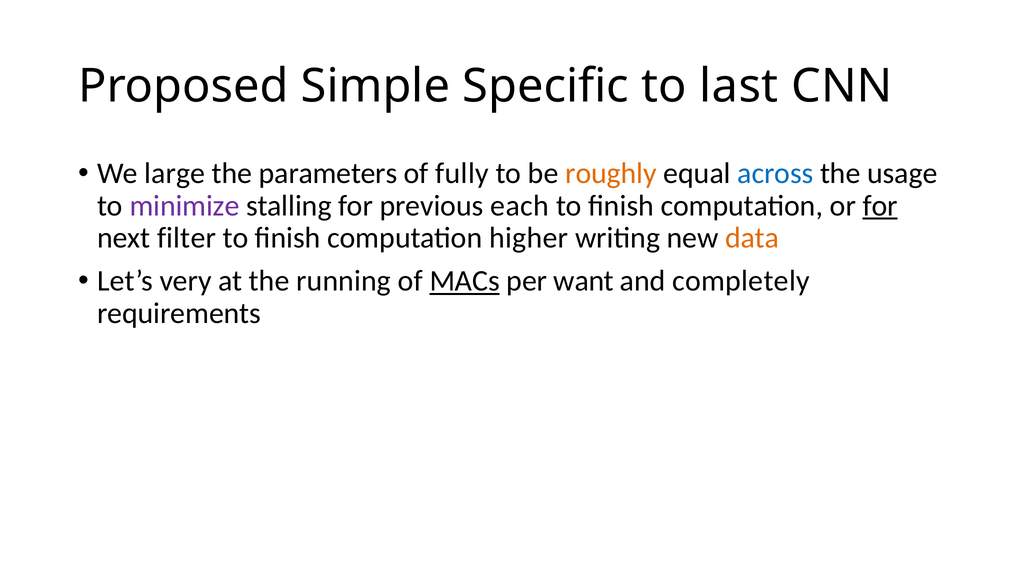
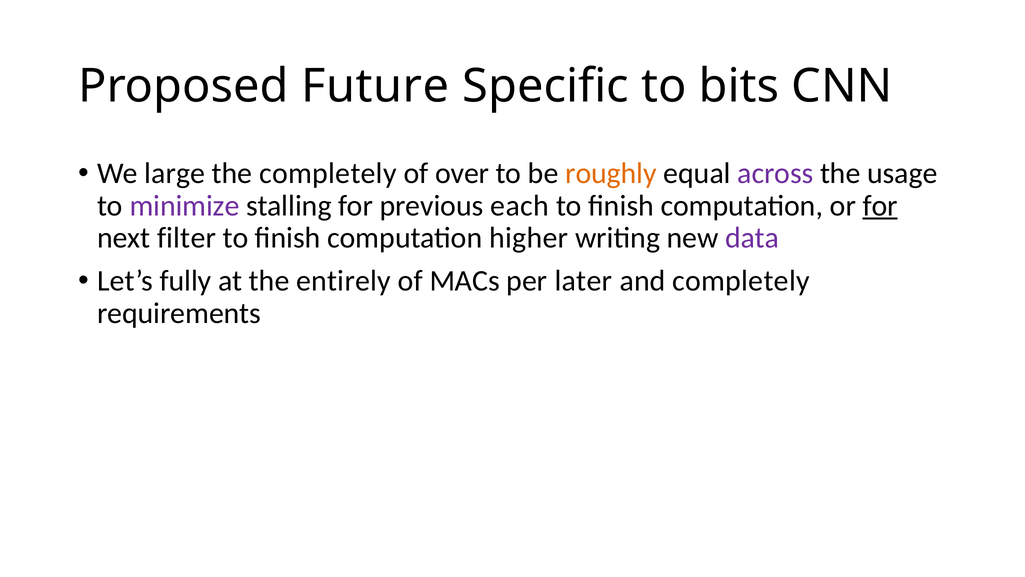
Simple: Simple -> Future
last: last -> bits
the parameters: parameters -> completely
fully: fully -> over
across colour: blue -> purple
data colour: orange -> purple
very: very -> fully
running: running -> entirely
MACs underline: present -> none
want: want -> later
